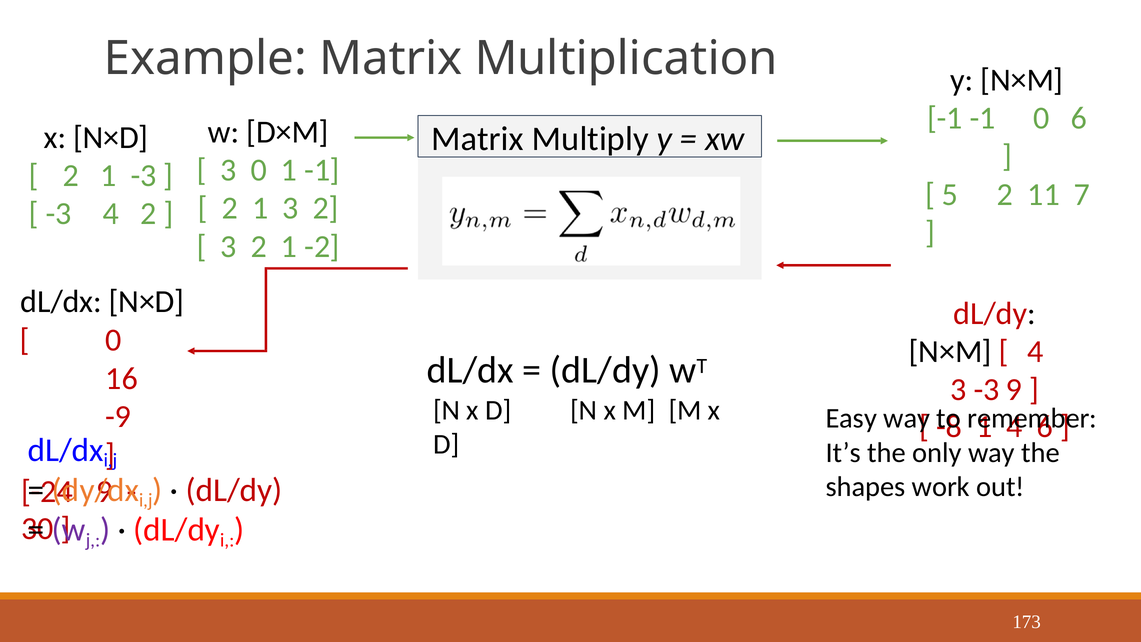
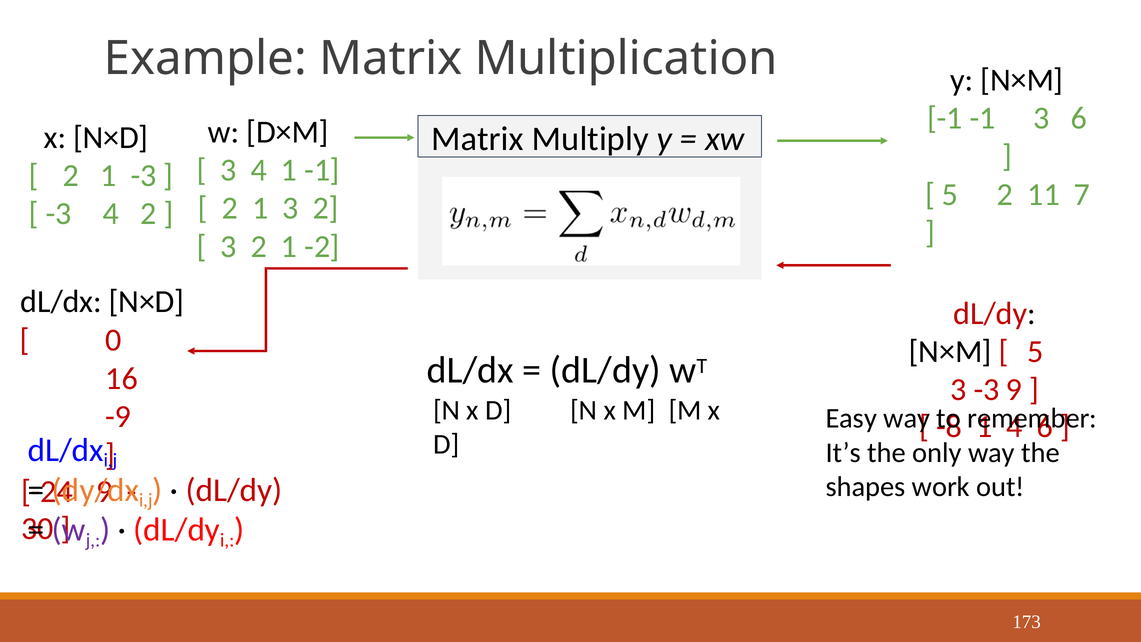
-1 0: 0 -> 3
3 0: 0 -> 4
4 at (1036, 352): 4 -> 5
